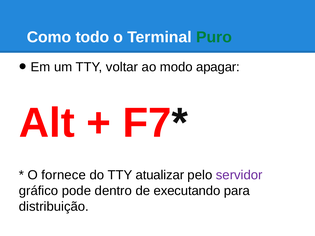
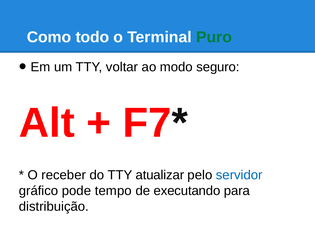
apagar: apagar -> seguro
fornece: fornece -> receber
servidor colour: purple -> blue
dentro: dentro -> tempo
